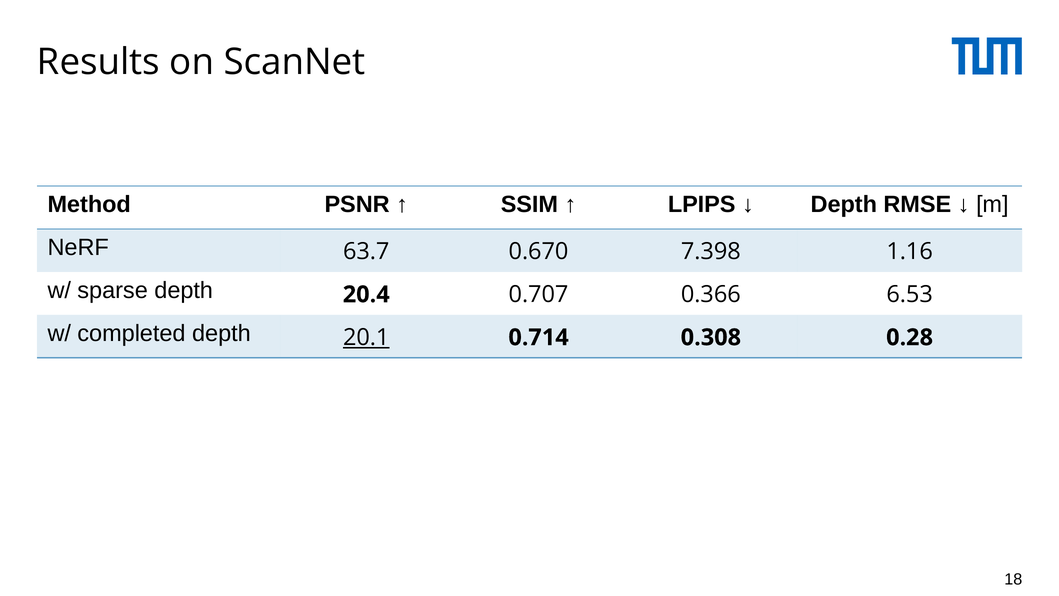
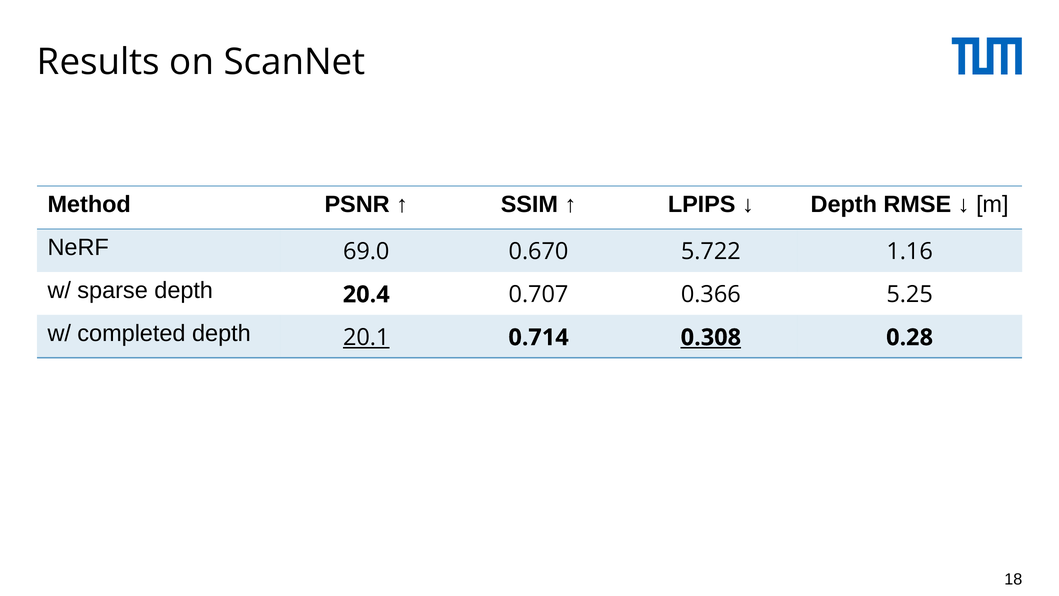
63.7: 63.7 -> 69.0
7.398: 7.398 -> 5.722
6.53: 6.53 -> 5.25
0.308 underline: none -> present
